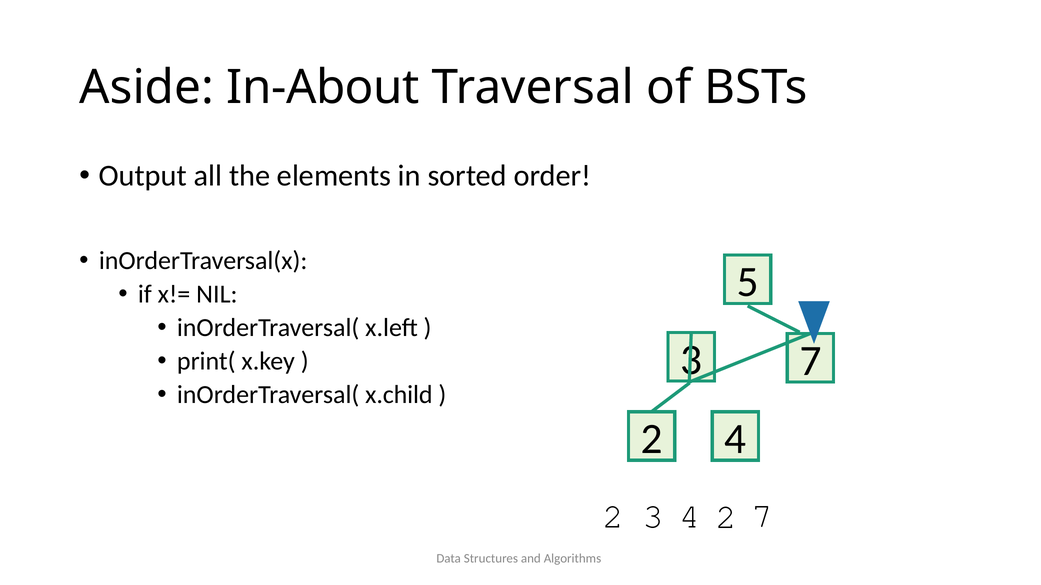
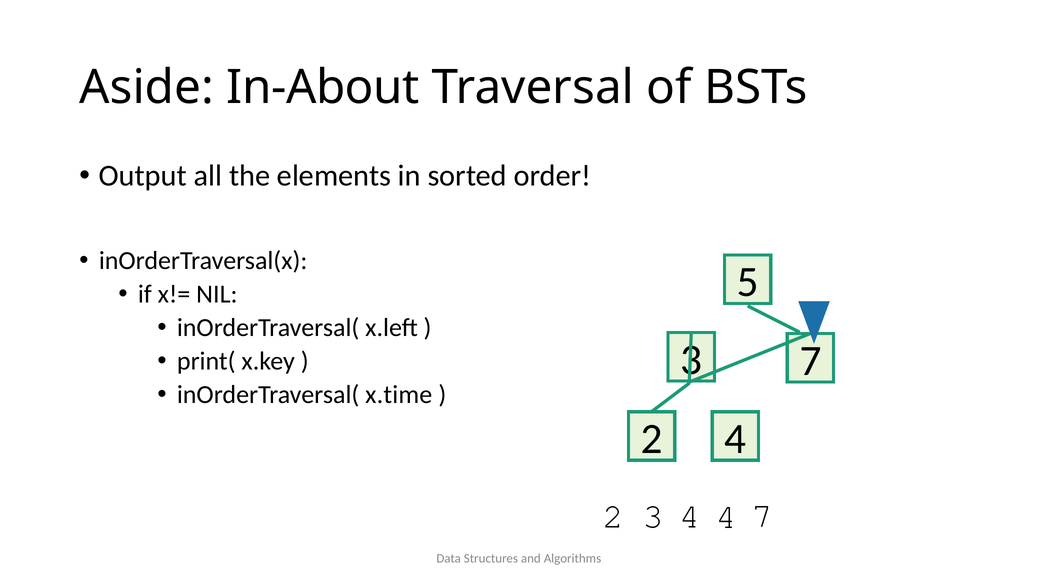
x.child: x.child -> x.time
3 4 2: 2 -> 4
